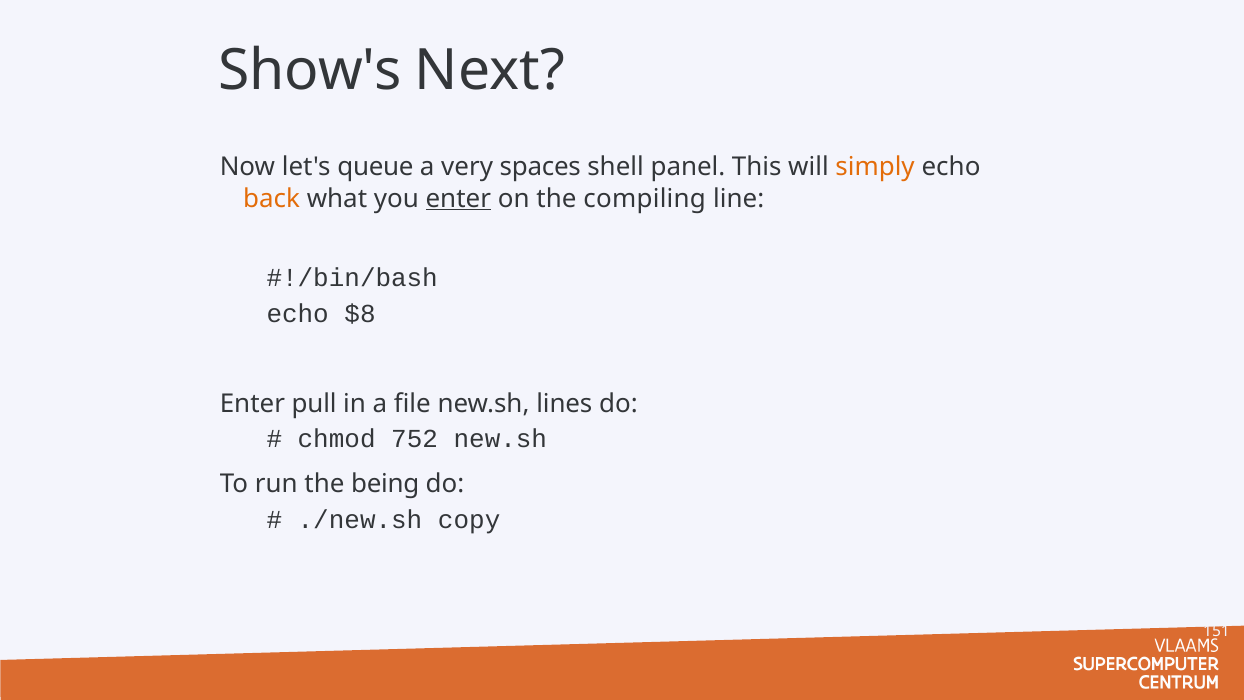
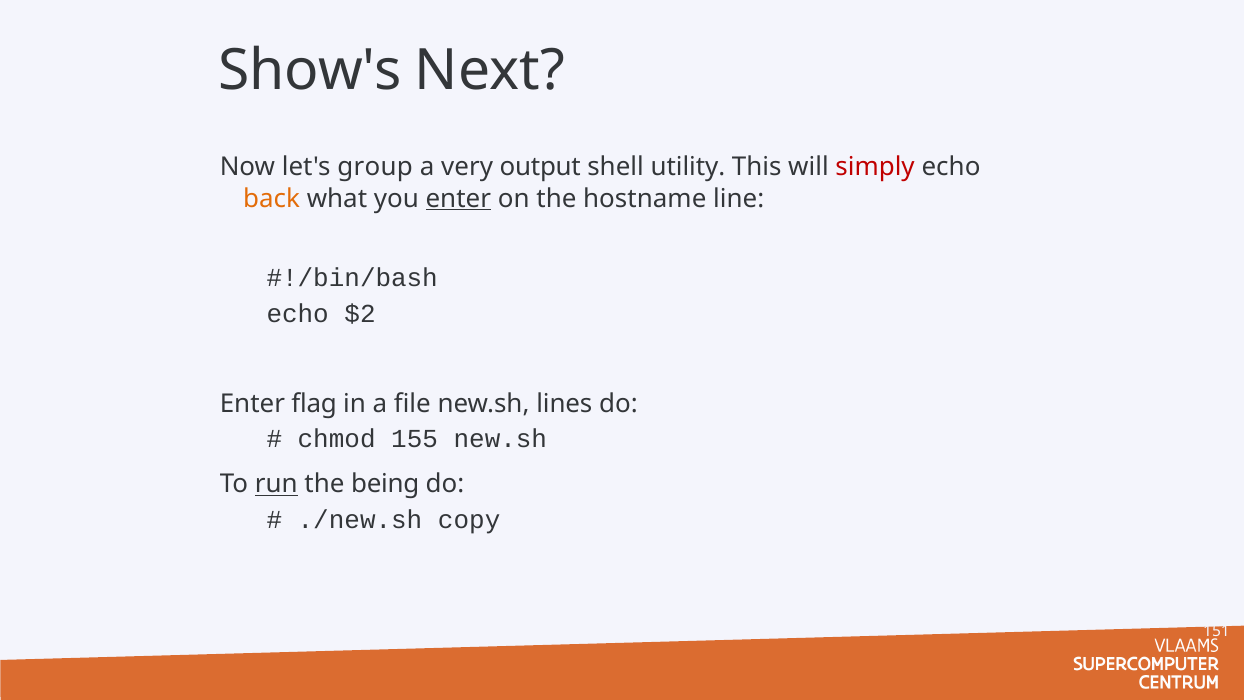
queue: queue -> group
spaces: spaces -> output
panel: panel -> utility
simply colour: orange -> red
compiling: compiling -> hostname
$8: $8 -> $2
pull: pull -> flag
752: 752 -> 155
run underline: none -> present
